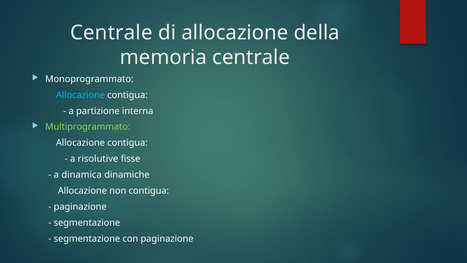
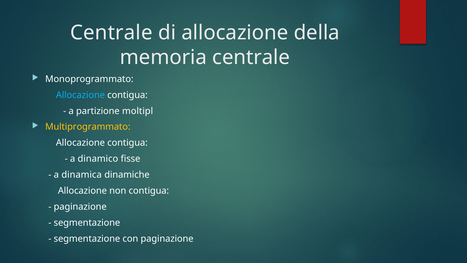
interna: interna -> moltipl
Multiprogrammato colour: light green -> yellow
risolutive: risolutive -> dinamico
